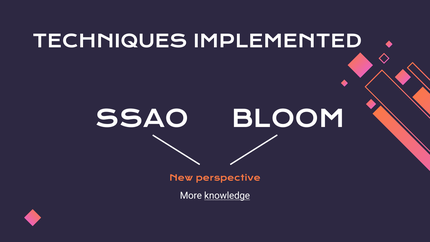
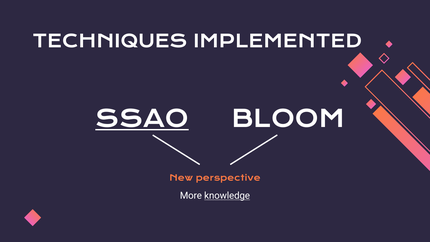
SSAO underline: none -> present
